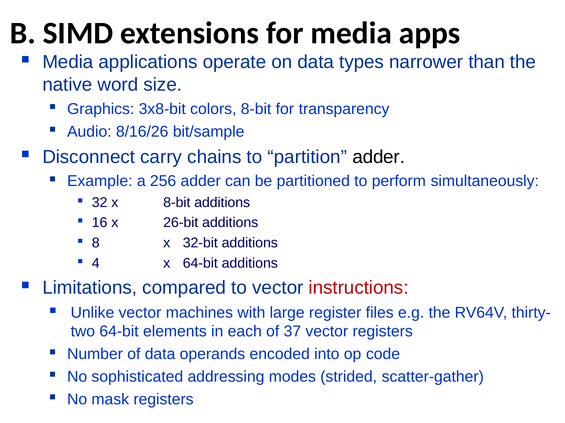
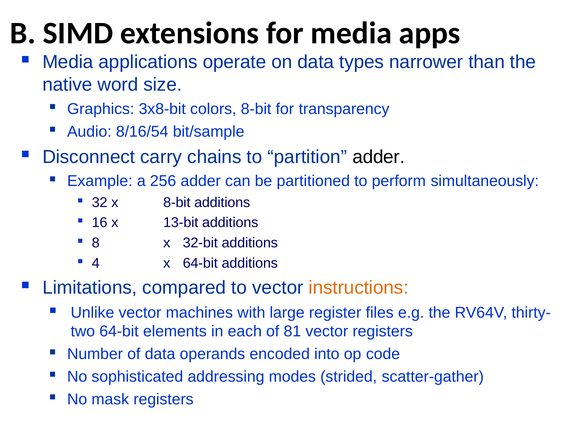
8/16/26: 8/16/26 -> 8/16/54
26-bit: 26-bit -> 13-bit
instructions colour: red -> orange
37: 37 -> 81
